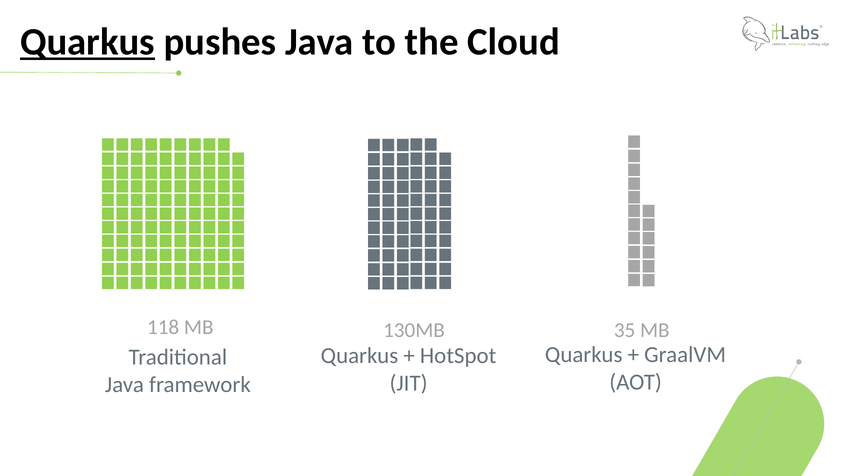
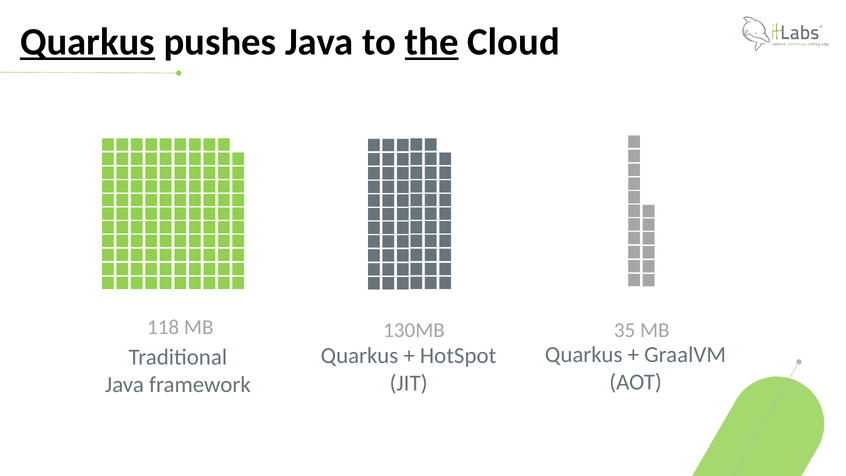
the underline: none -> present
